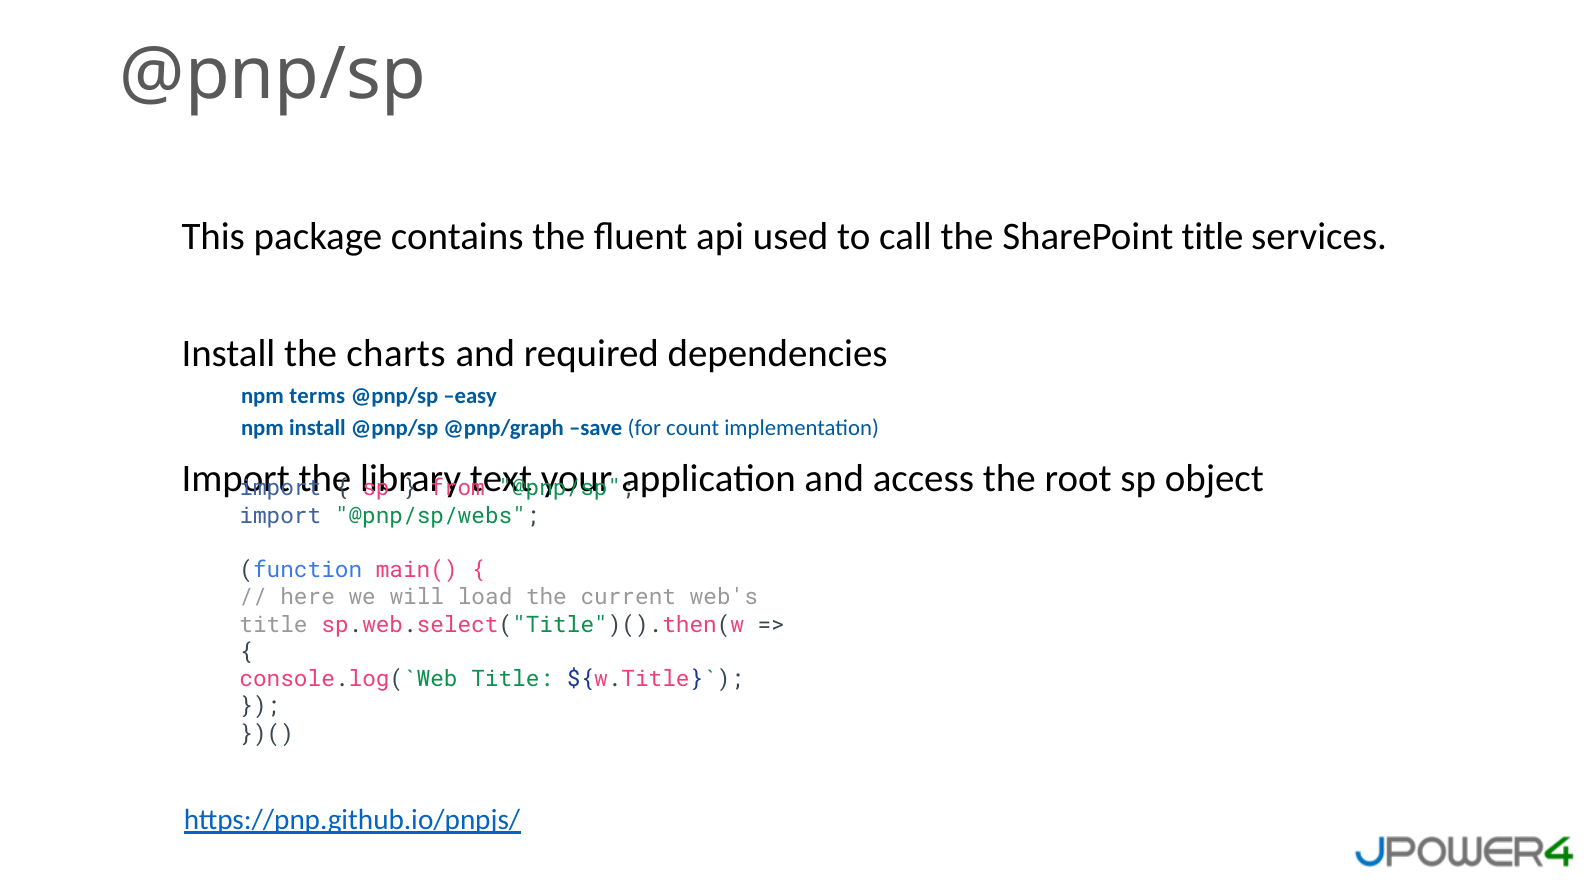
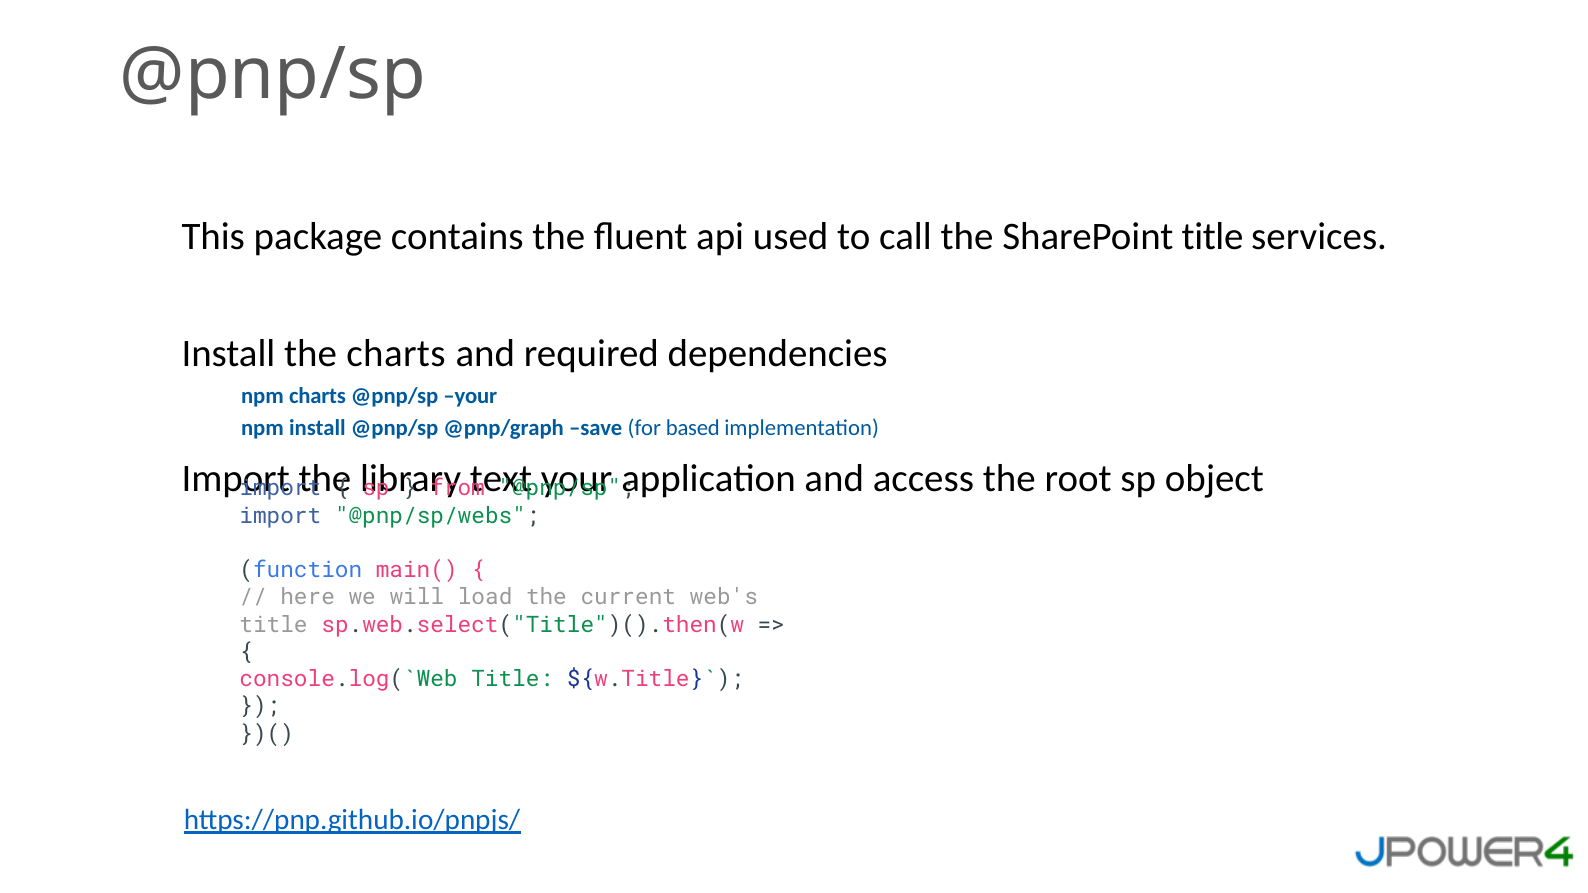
npm terms: terms -> charts
@pnp/sp easy: easy -> your
count: count -> based
